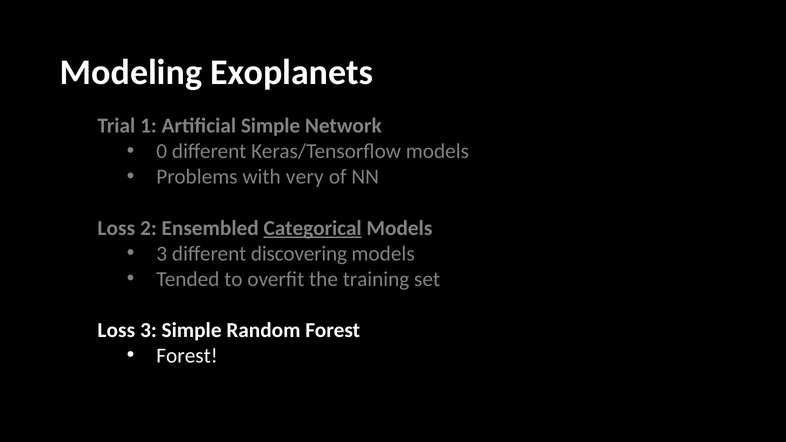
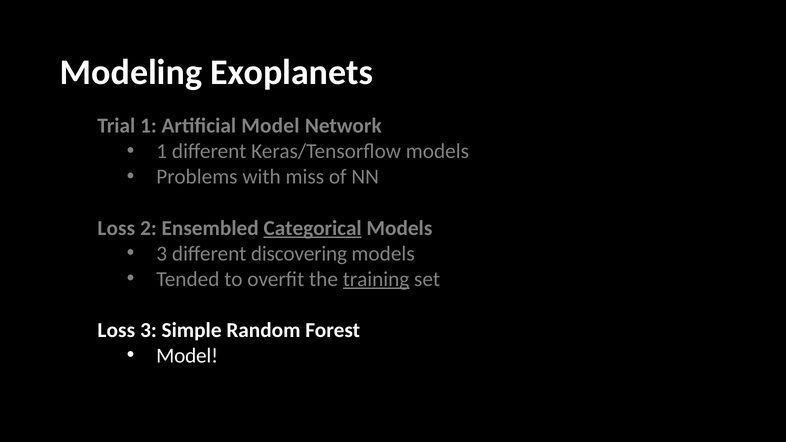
Artificial Simple: Simple -> Model
0 at (162, 151): 0 -> 1
very: very -> miss
training underline: none -> present
Forest at (187, 356): Forest -> Model
